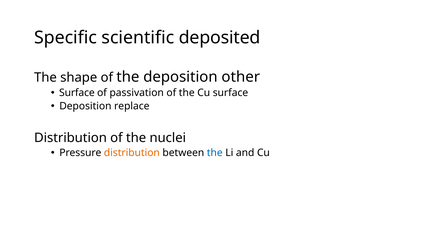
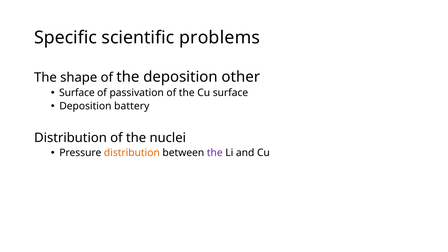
deposited: deposited -> problems
replace: replace -> battery
the at (215, 153) colour: blue -> purple
